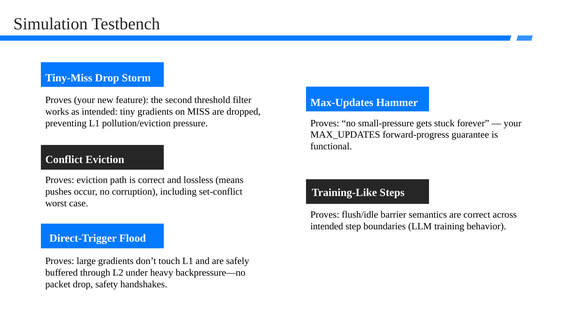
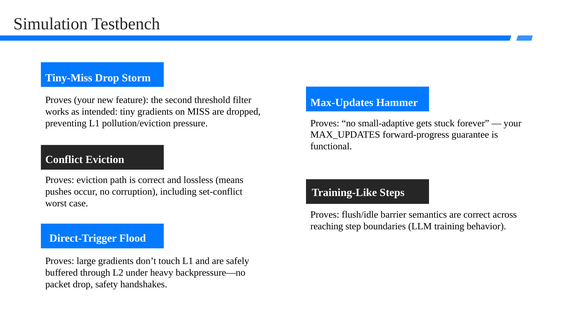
small-pressure: small-pressure -> small-adaptive
intended at (327, 227): intended -> reaching
